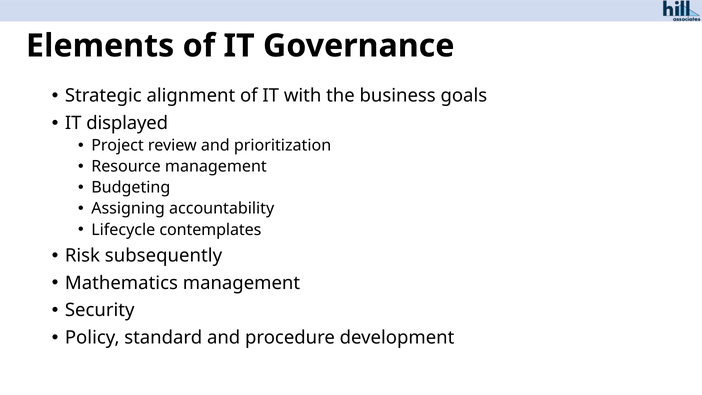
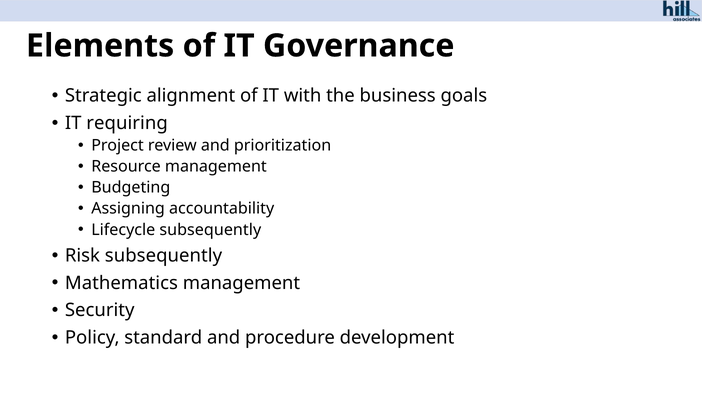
displayed: displayed -> requiring
Lifecycle contemplates: contemplates -> subsequently
